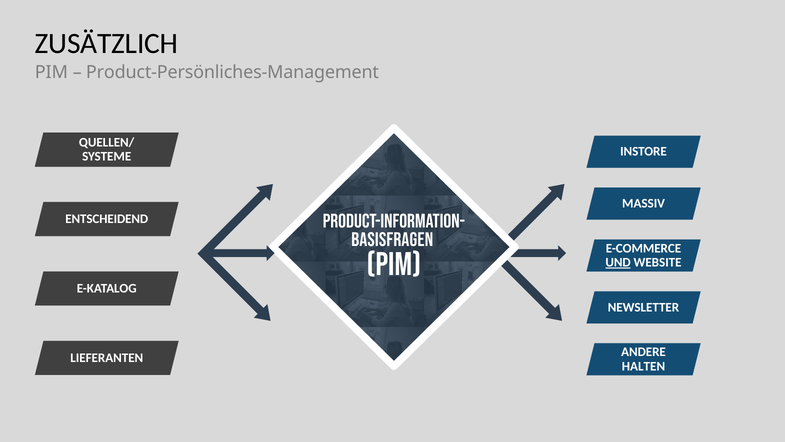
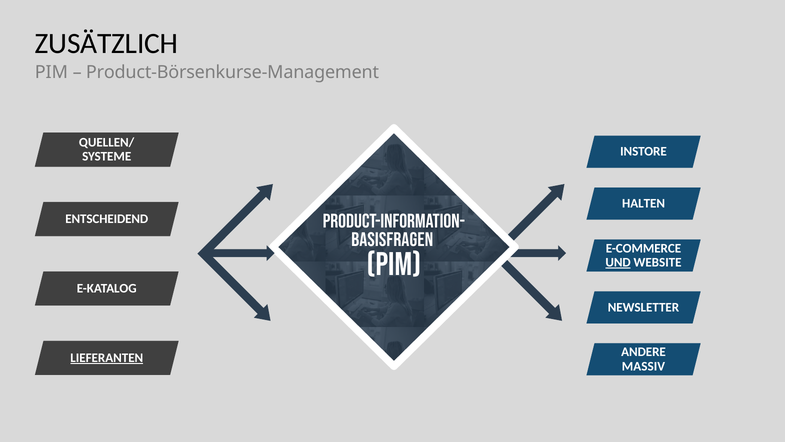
Product-Persönliches-Management: Product-Persönliches-Management -> Product-Börsenkurse-Management
MASSIV: MASSIV -> HALTEN
LIEFERANTEN underline: none -> present
HALTEN: HALTEN -> MASSIV
